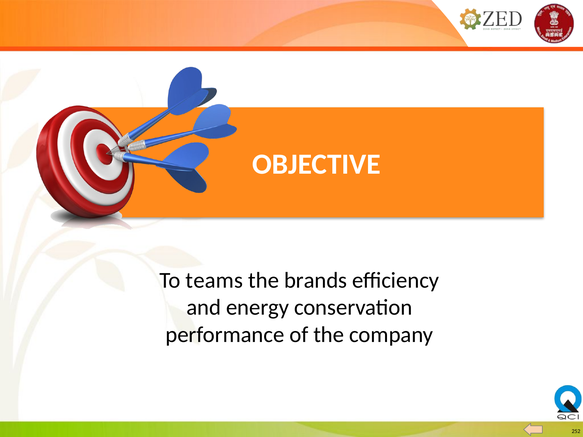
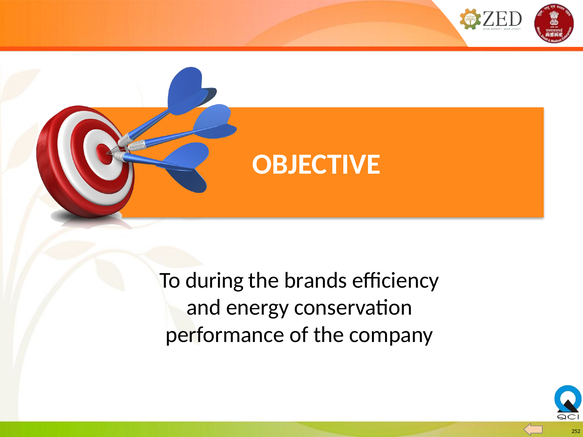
teams: teams -> during
